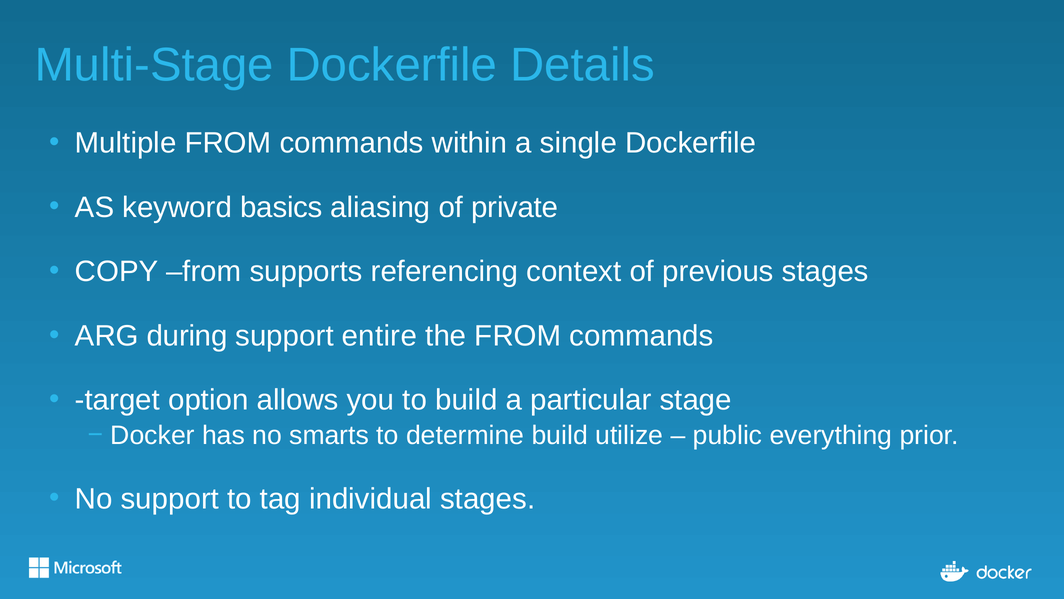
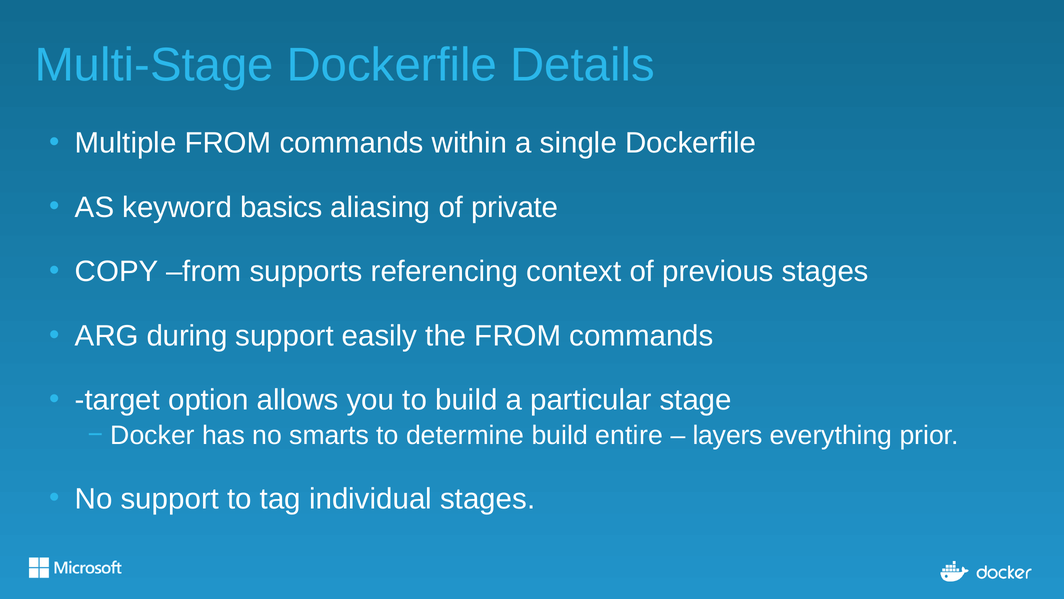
entire: entire -> easily
utilize: utilize -> entire
public: public -> layers
